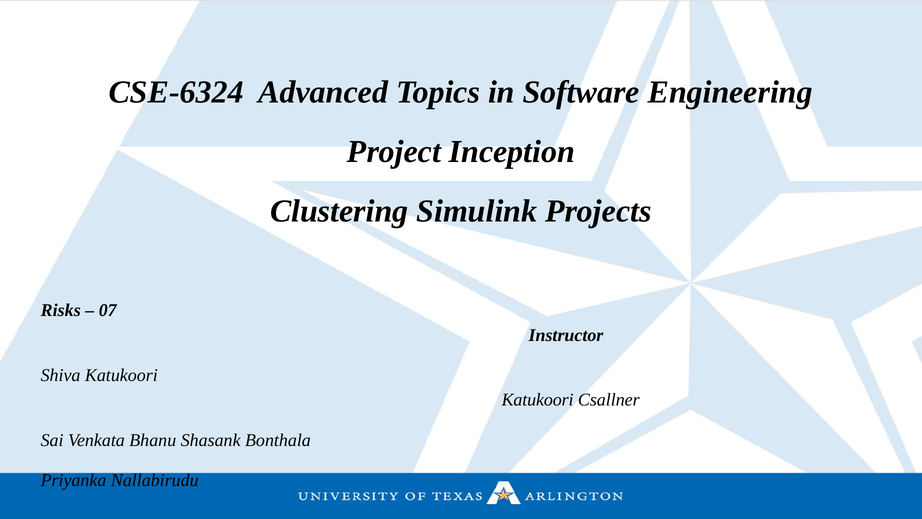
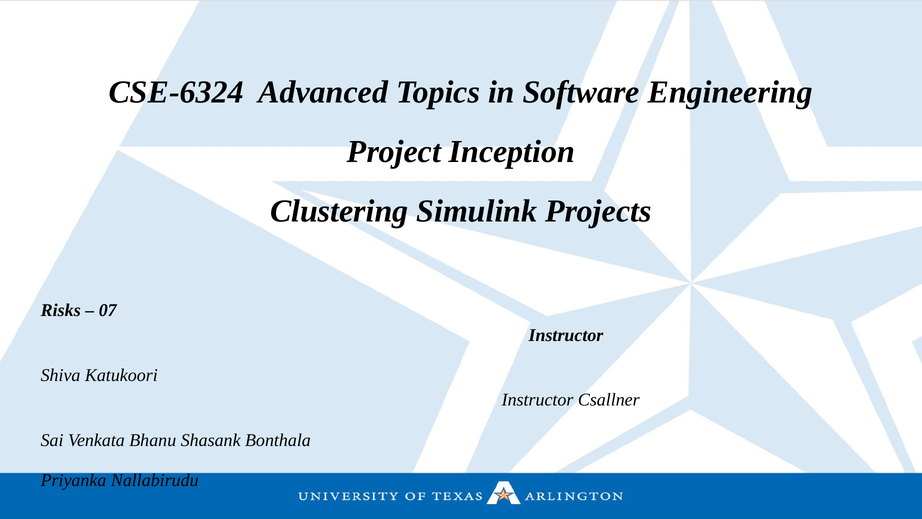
Katukoori at (538, 400): Katukoori -> Instructor
